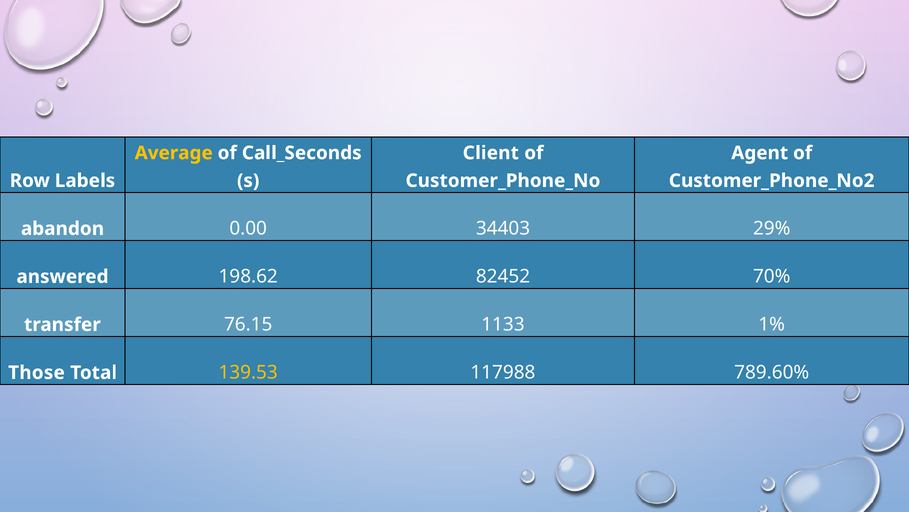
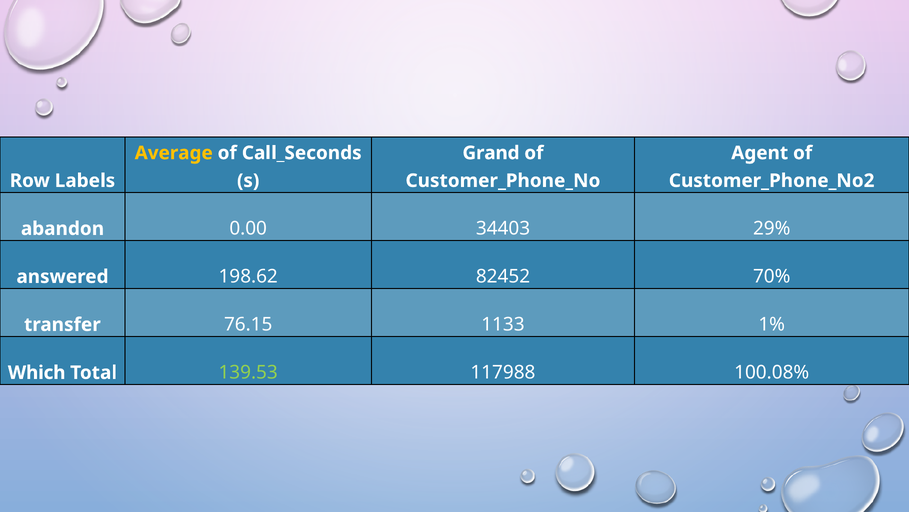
Client: Client -> Grand
Those: Those -> Which
139.53 colour: yellow -> light green
789.60%: 789.60% -> 100.08%
